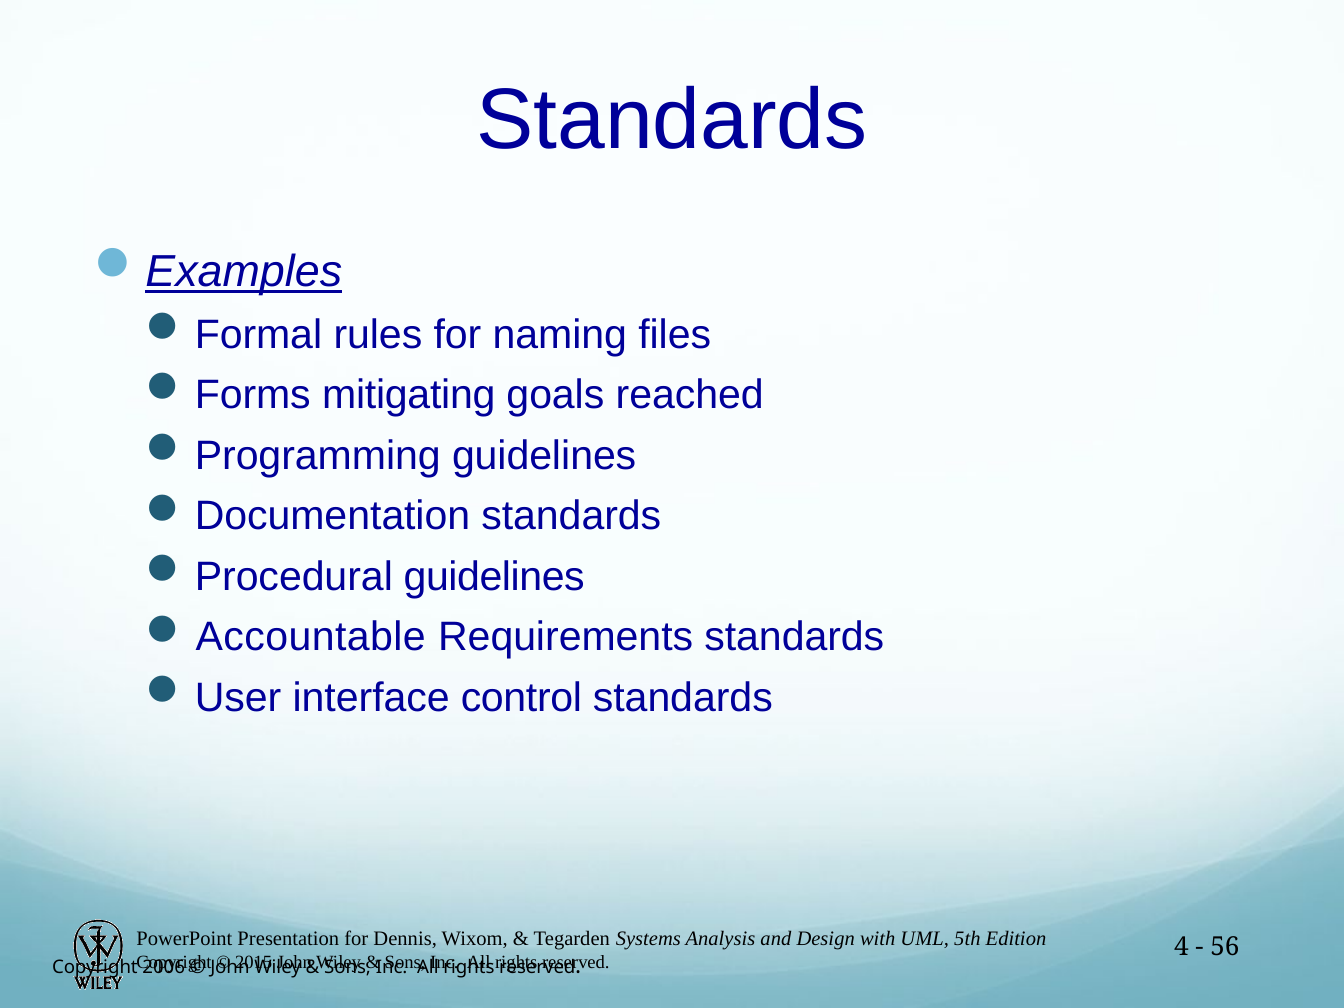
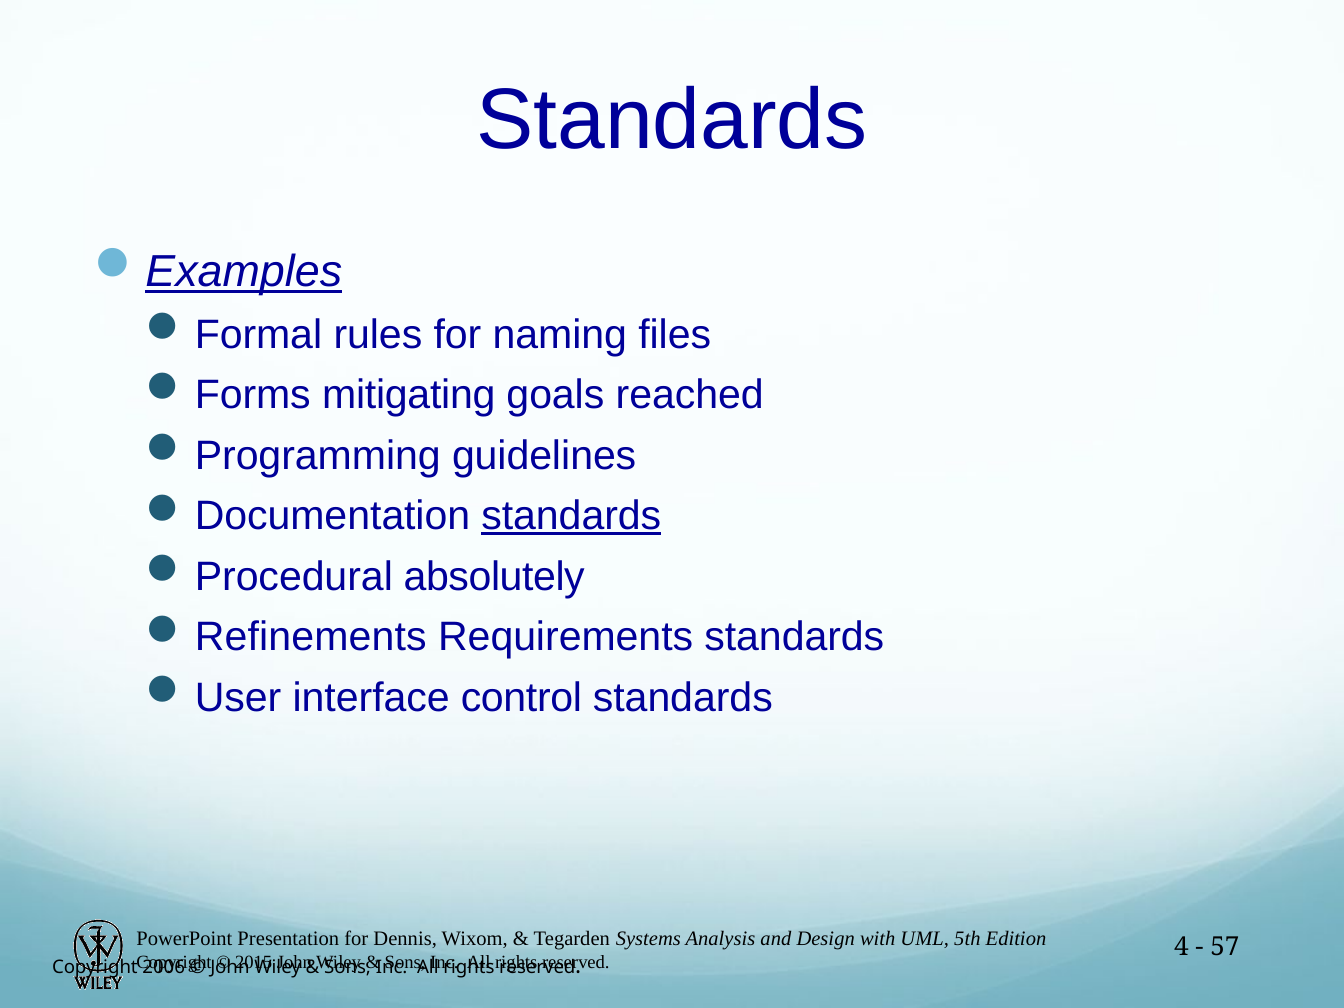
standards at (571, 516) underline: none -> present
Procedural guidelines: guidelines -> absolutely
Accountable: Accountable -> Refinements
56: 56 -> 57
